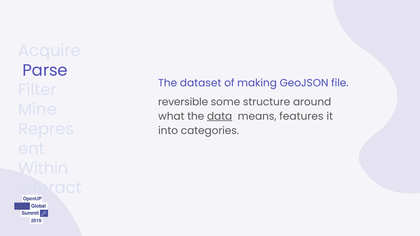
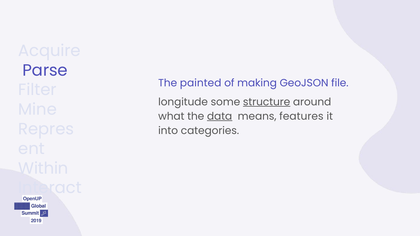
dataset: dataset -> painted
reversible: reversible -> longitude
structure underline: none -> present
